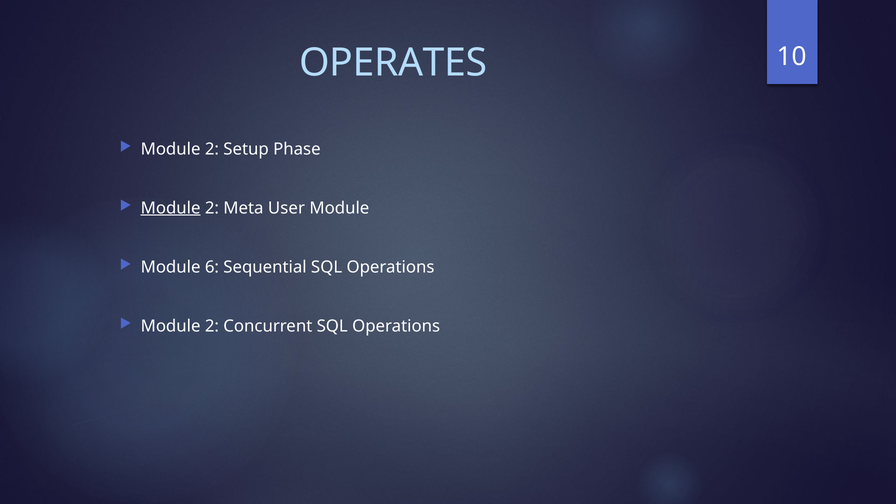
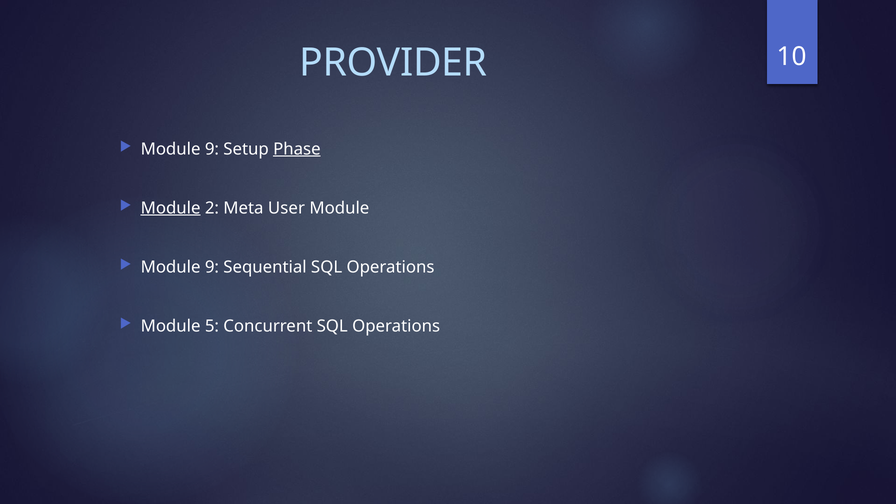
OPERATES: OPERATES -> PROVIDER
2 at (212, 149): 2 -> 9
Phase underline: none -> present
6 at (212, 267): 6 -> 9
2 at (212, 326): 2 -> 5
